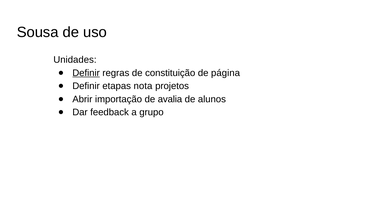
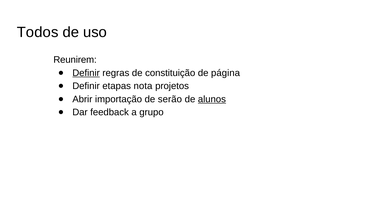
Sousa: Sousa -> Todos
Unidades: Unidades -> Reunirem
avalia: avalia -> serão
alunos underline: none -> present
